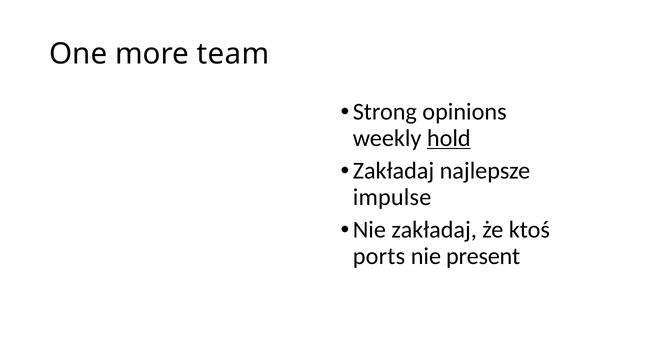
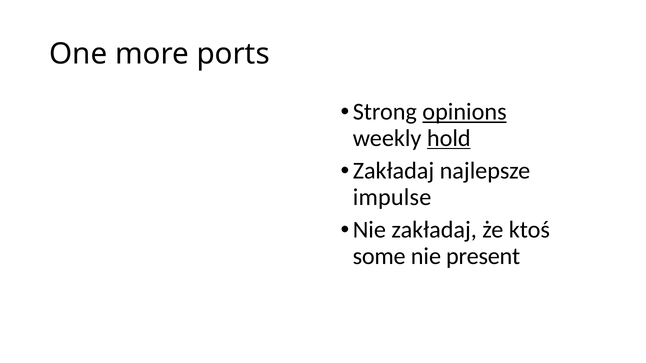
team: team -> ports
opinions underline: none -> present
ports: ports -> some
